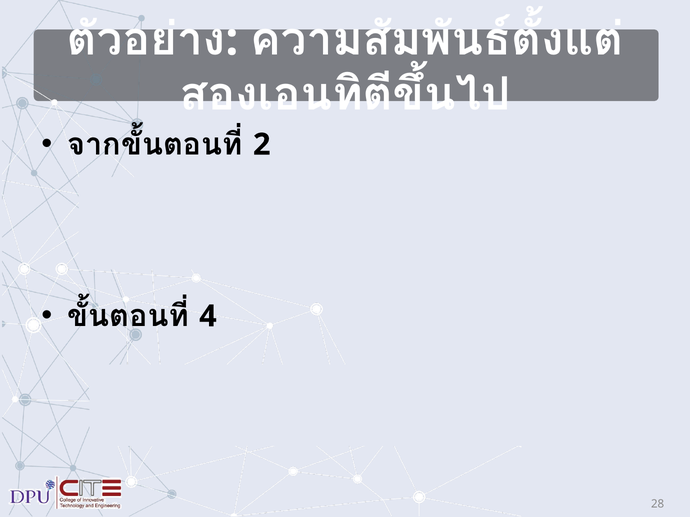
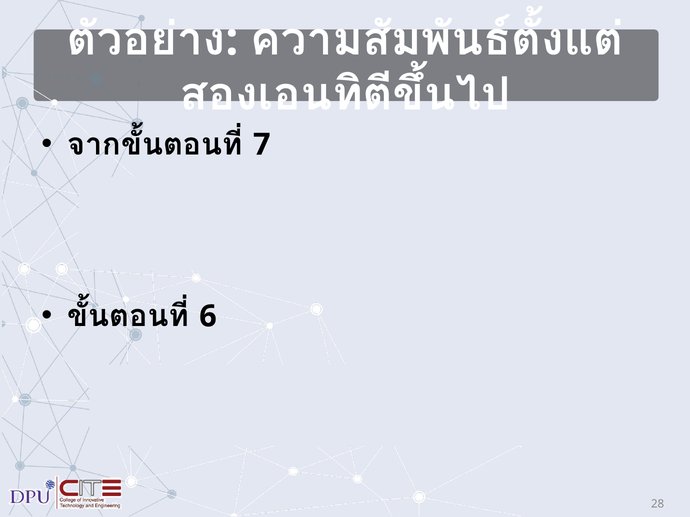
2: 2 -> 7
4: 4 -> 6
